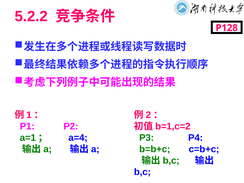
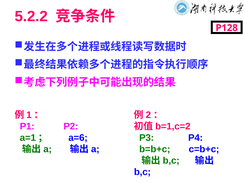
a=4: a=4 -> a=6
